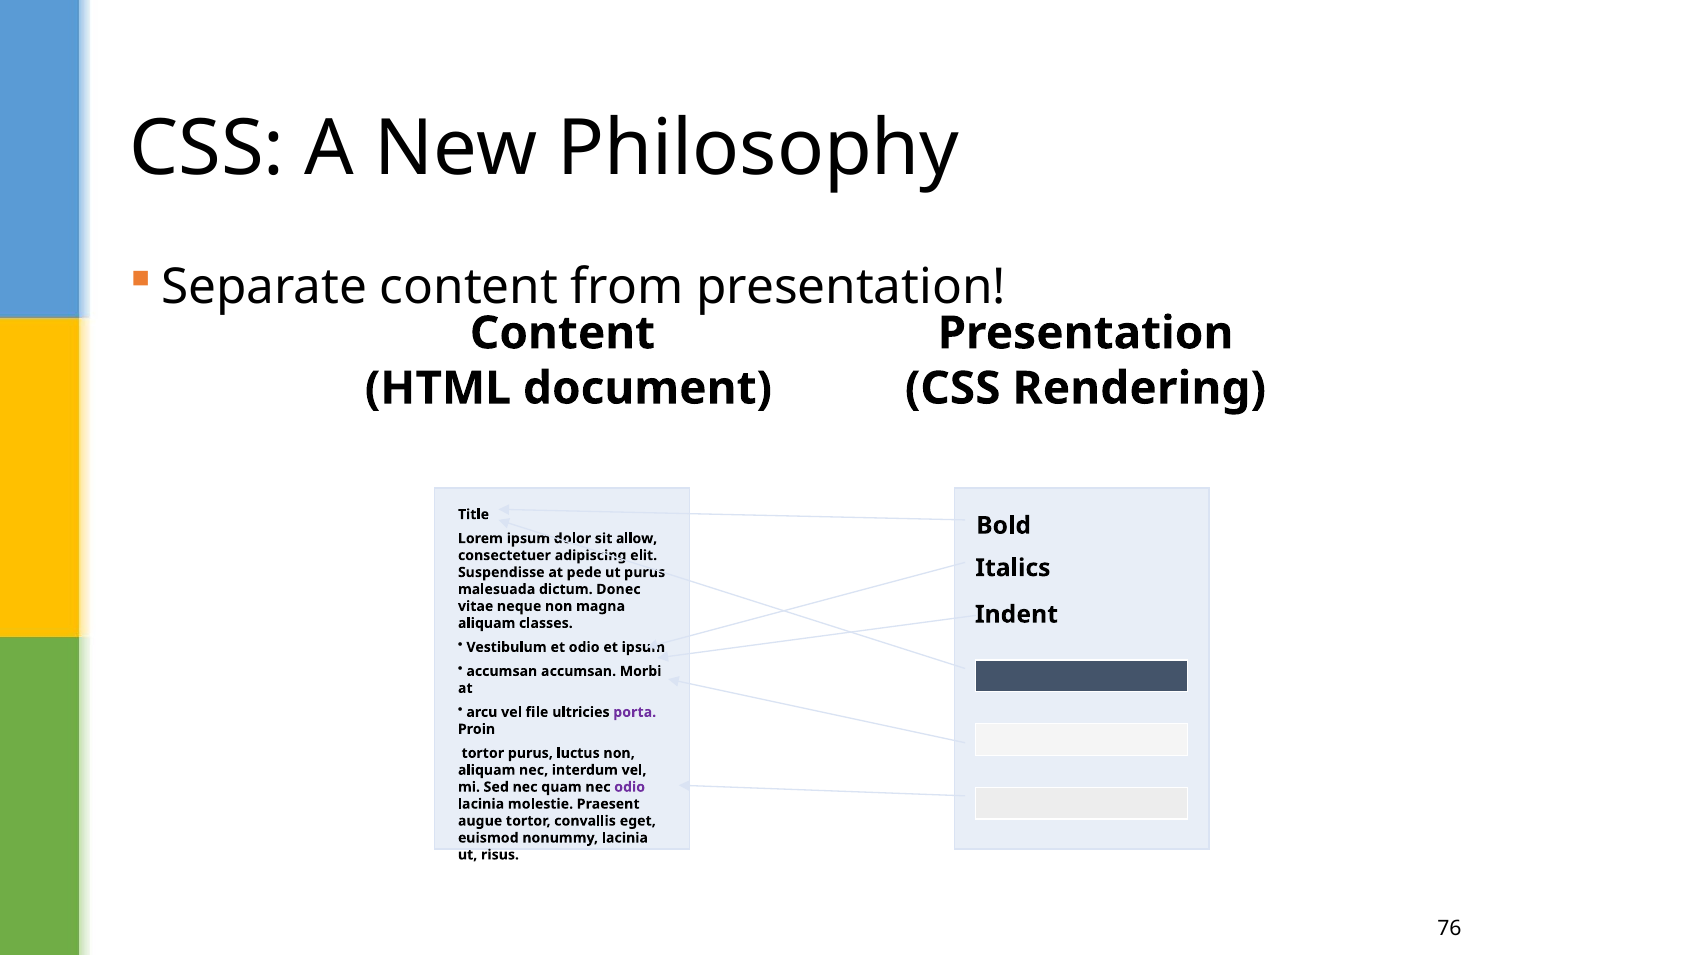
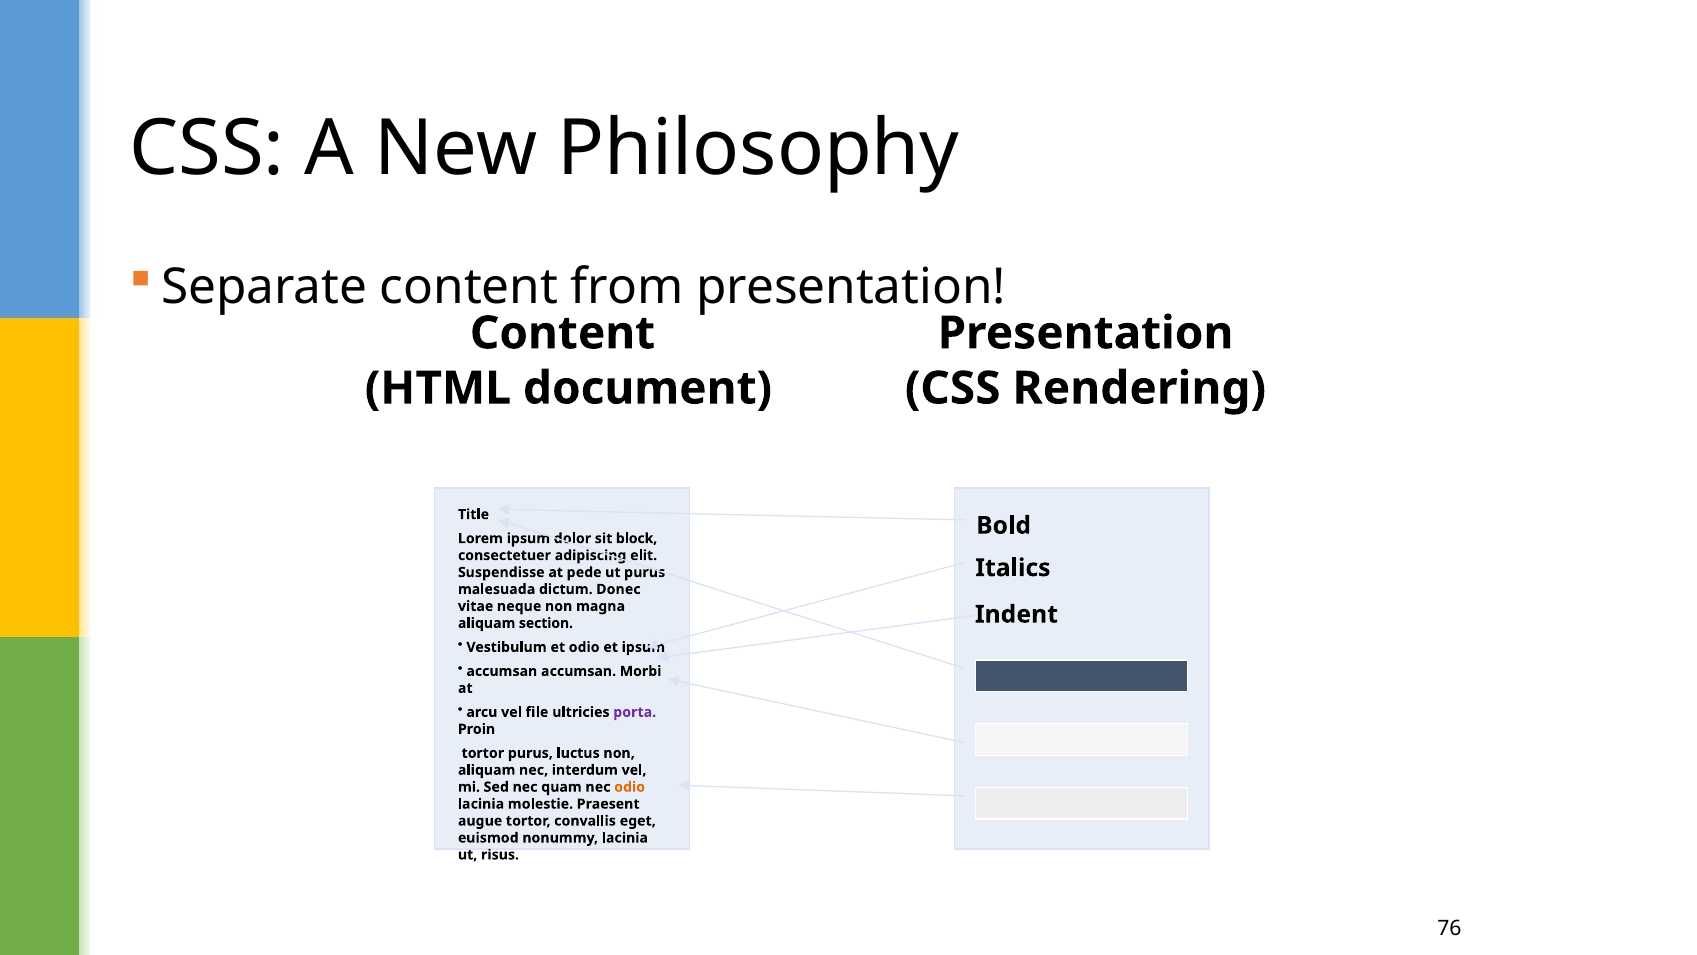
allow: allow -> block
classes: classes -> section
odio at (630, 787) colour: purple -> orange
